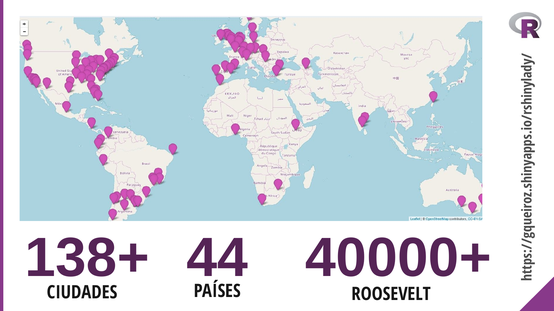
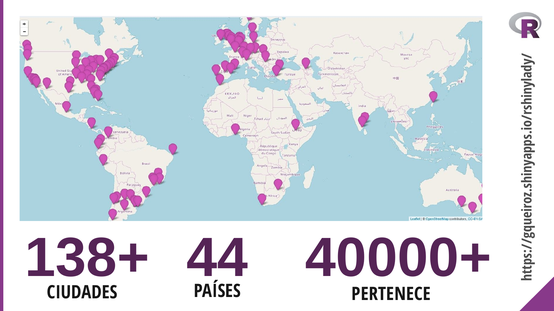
ROOSEVELT: ROOSEVELT -> PERTENECE
